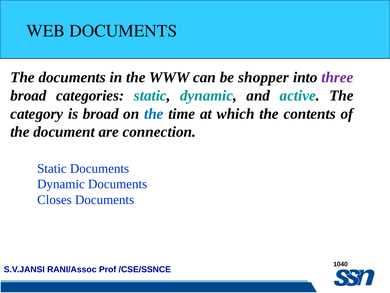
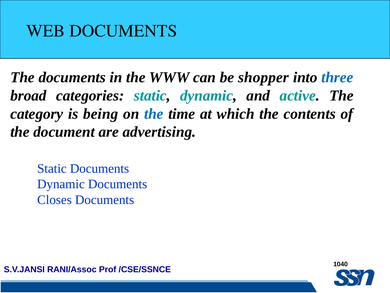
three colour: purple -> blue
is broad: broad -> being
connection: connection -> advertising
